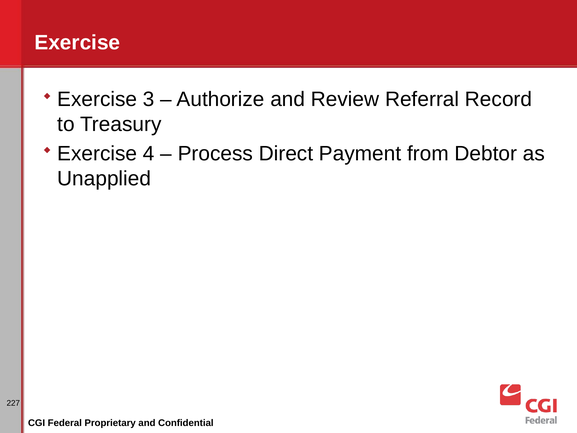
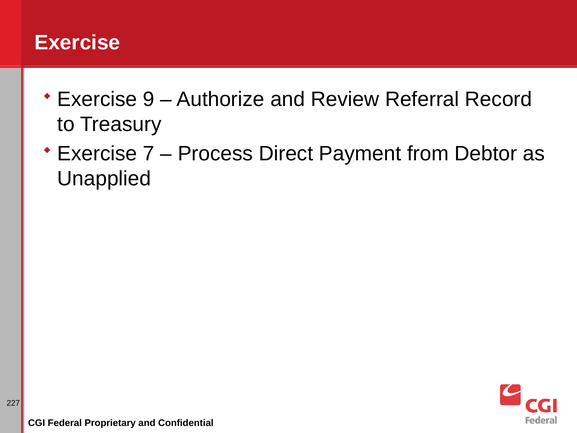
3: 3 -> 9
4: 4 -> 7
